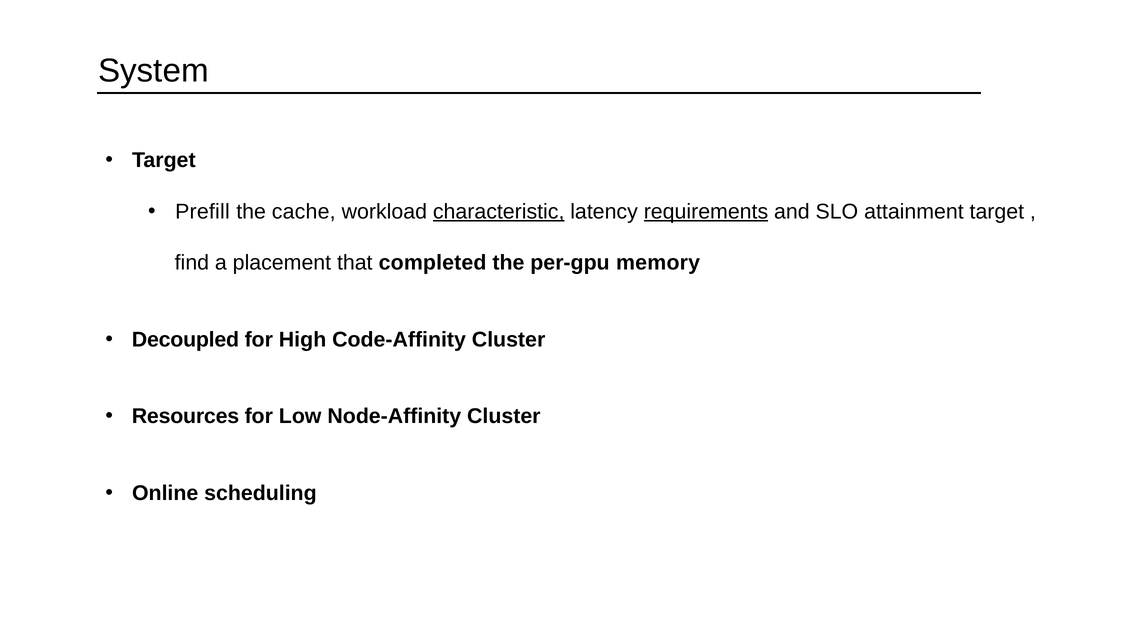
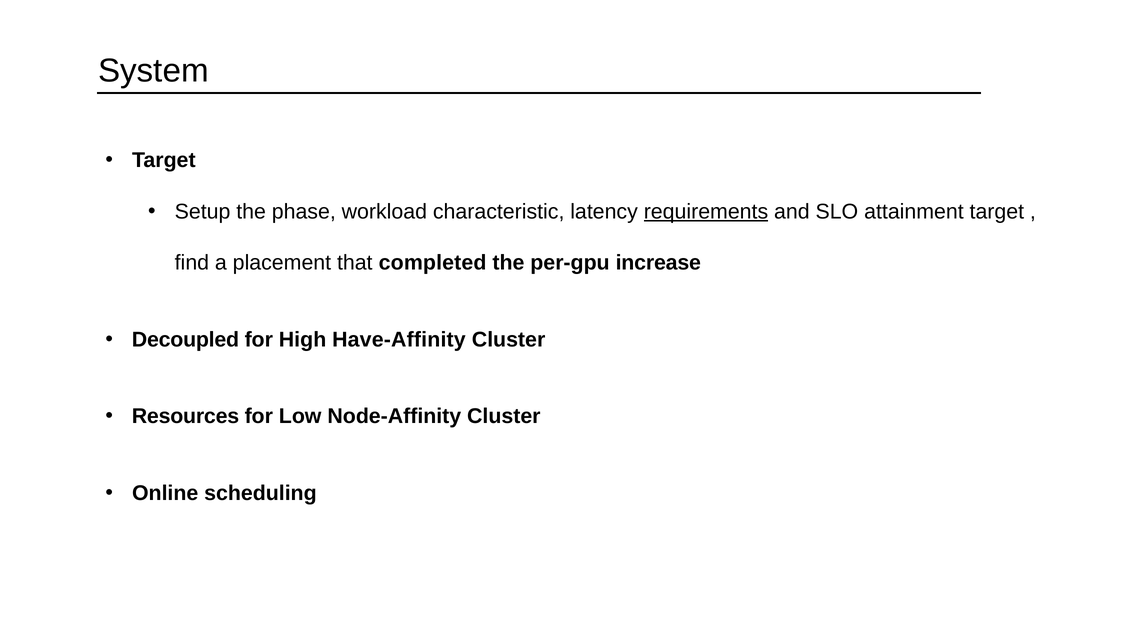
Prefill: Prefill -> Setup
cache: cache -> phase
characteristic underline: present -> none
memory: memory -> increase
Code-Affinity: Code-Affinity -> Have-Affinity
